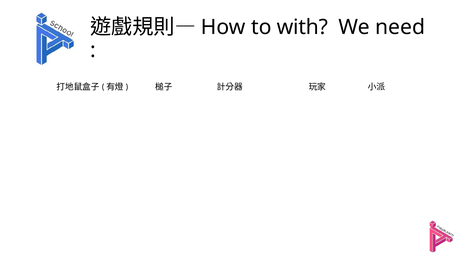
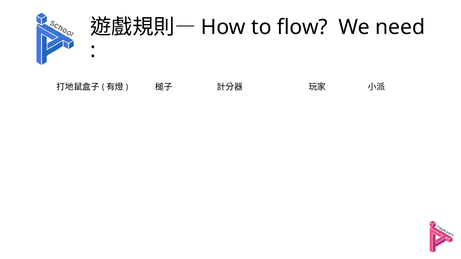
with: with -> flow
